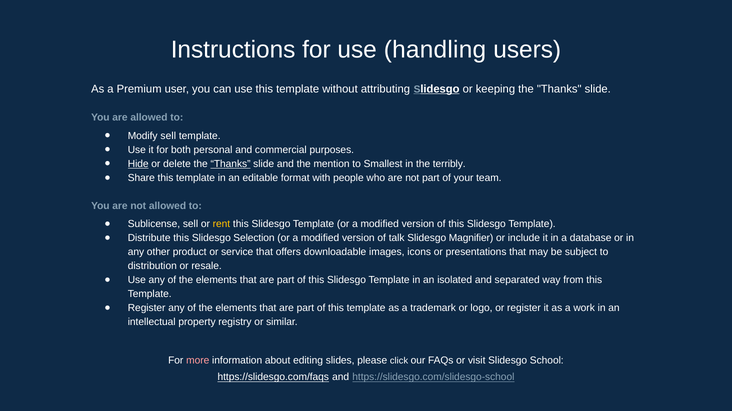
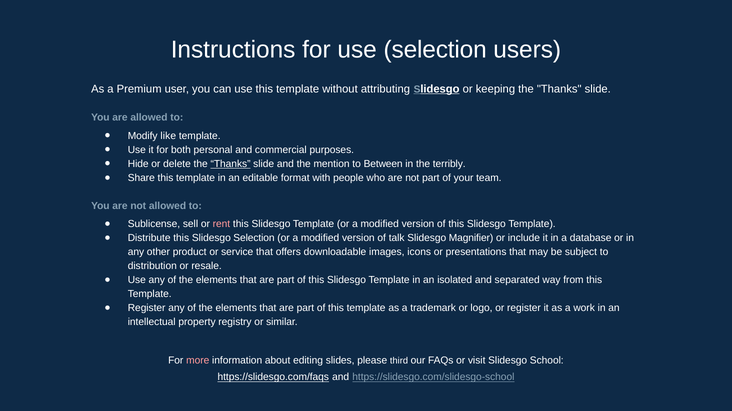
use handling: handling -> selection
Modify sell: sell -> like
Hide underline: present -> none
Smallest: Smallest -> Between
rent colour: yellow -> pink
click: click -> third
